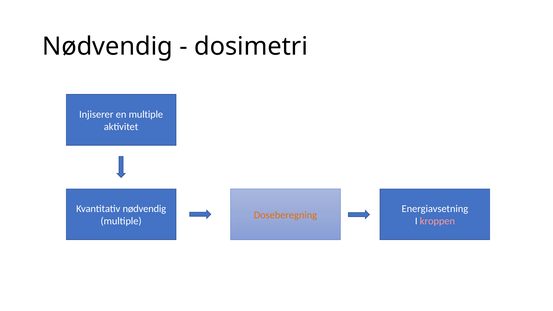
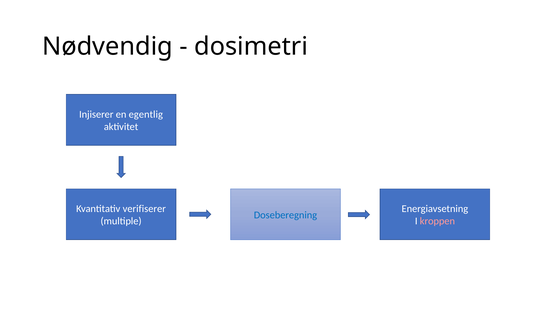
en multiple: multiple -> egentlig
Kvantitativ nødvendig: nødvendig -> verifiserer
Doseberegning colour: orange -> blue
